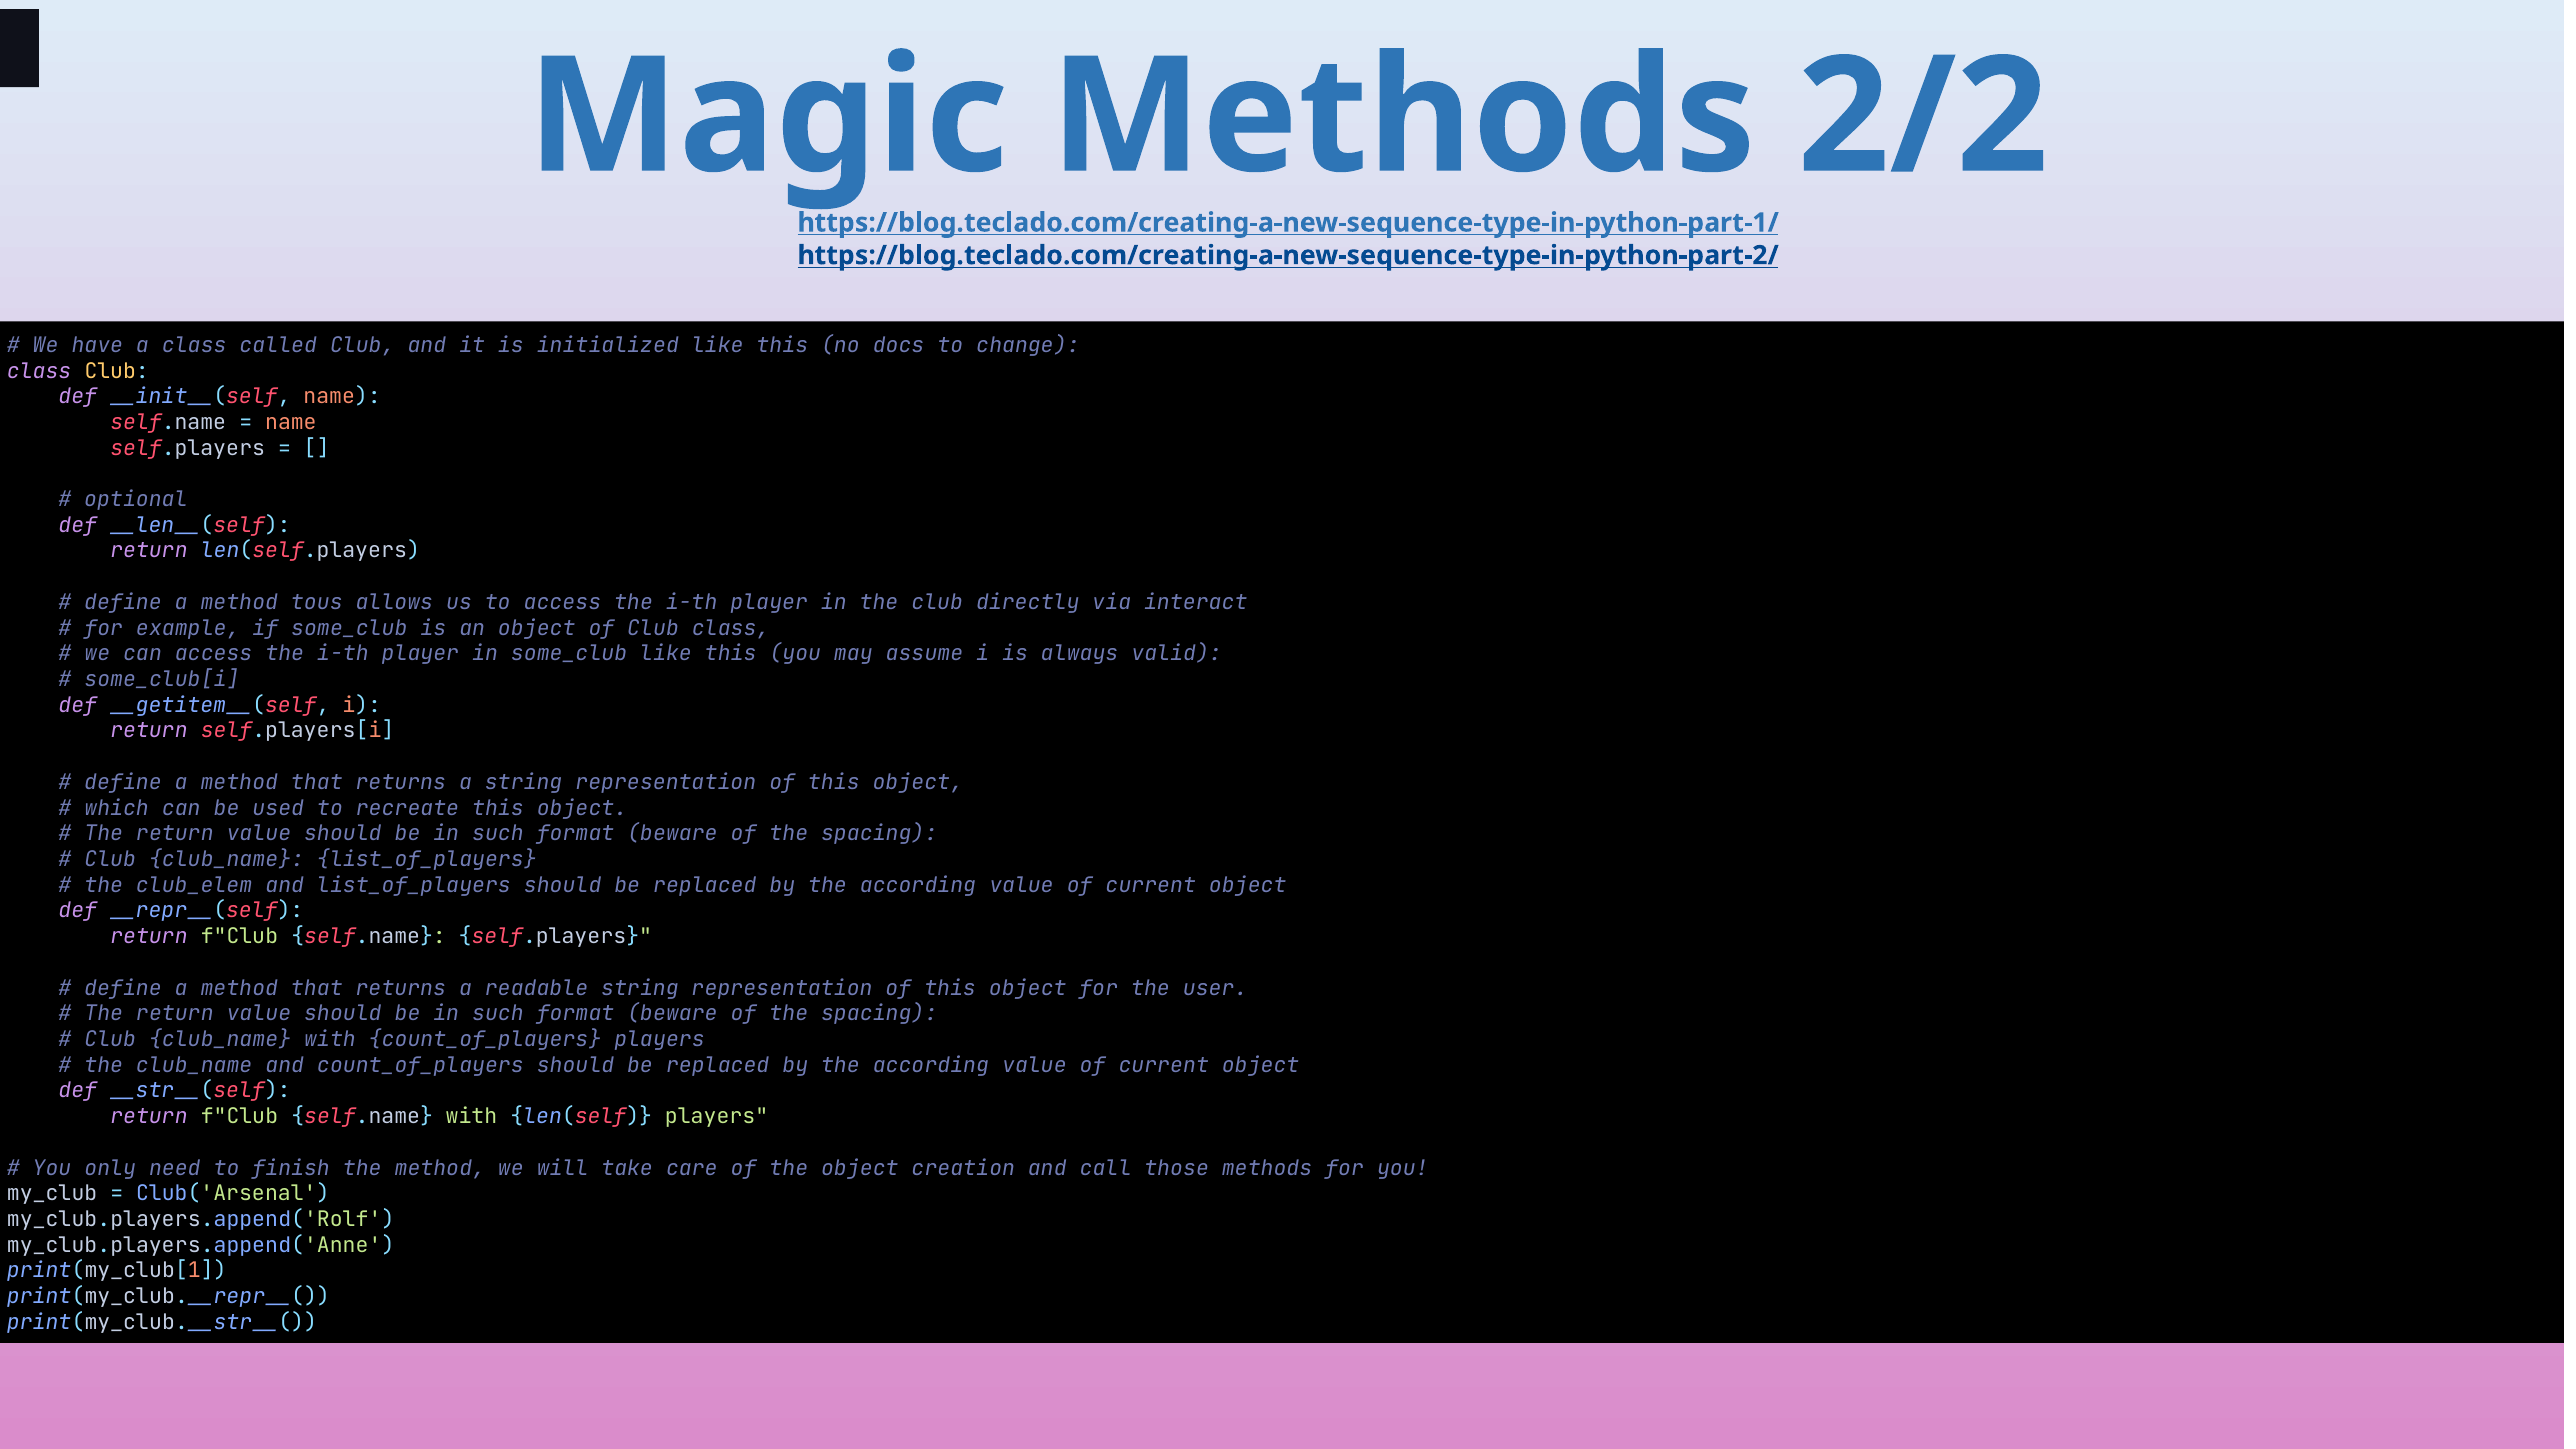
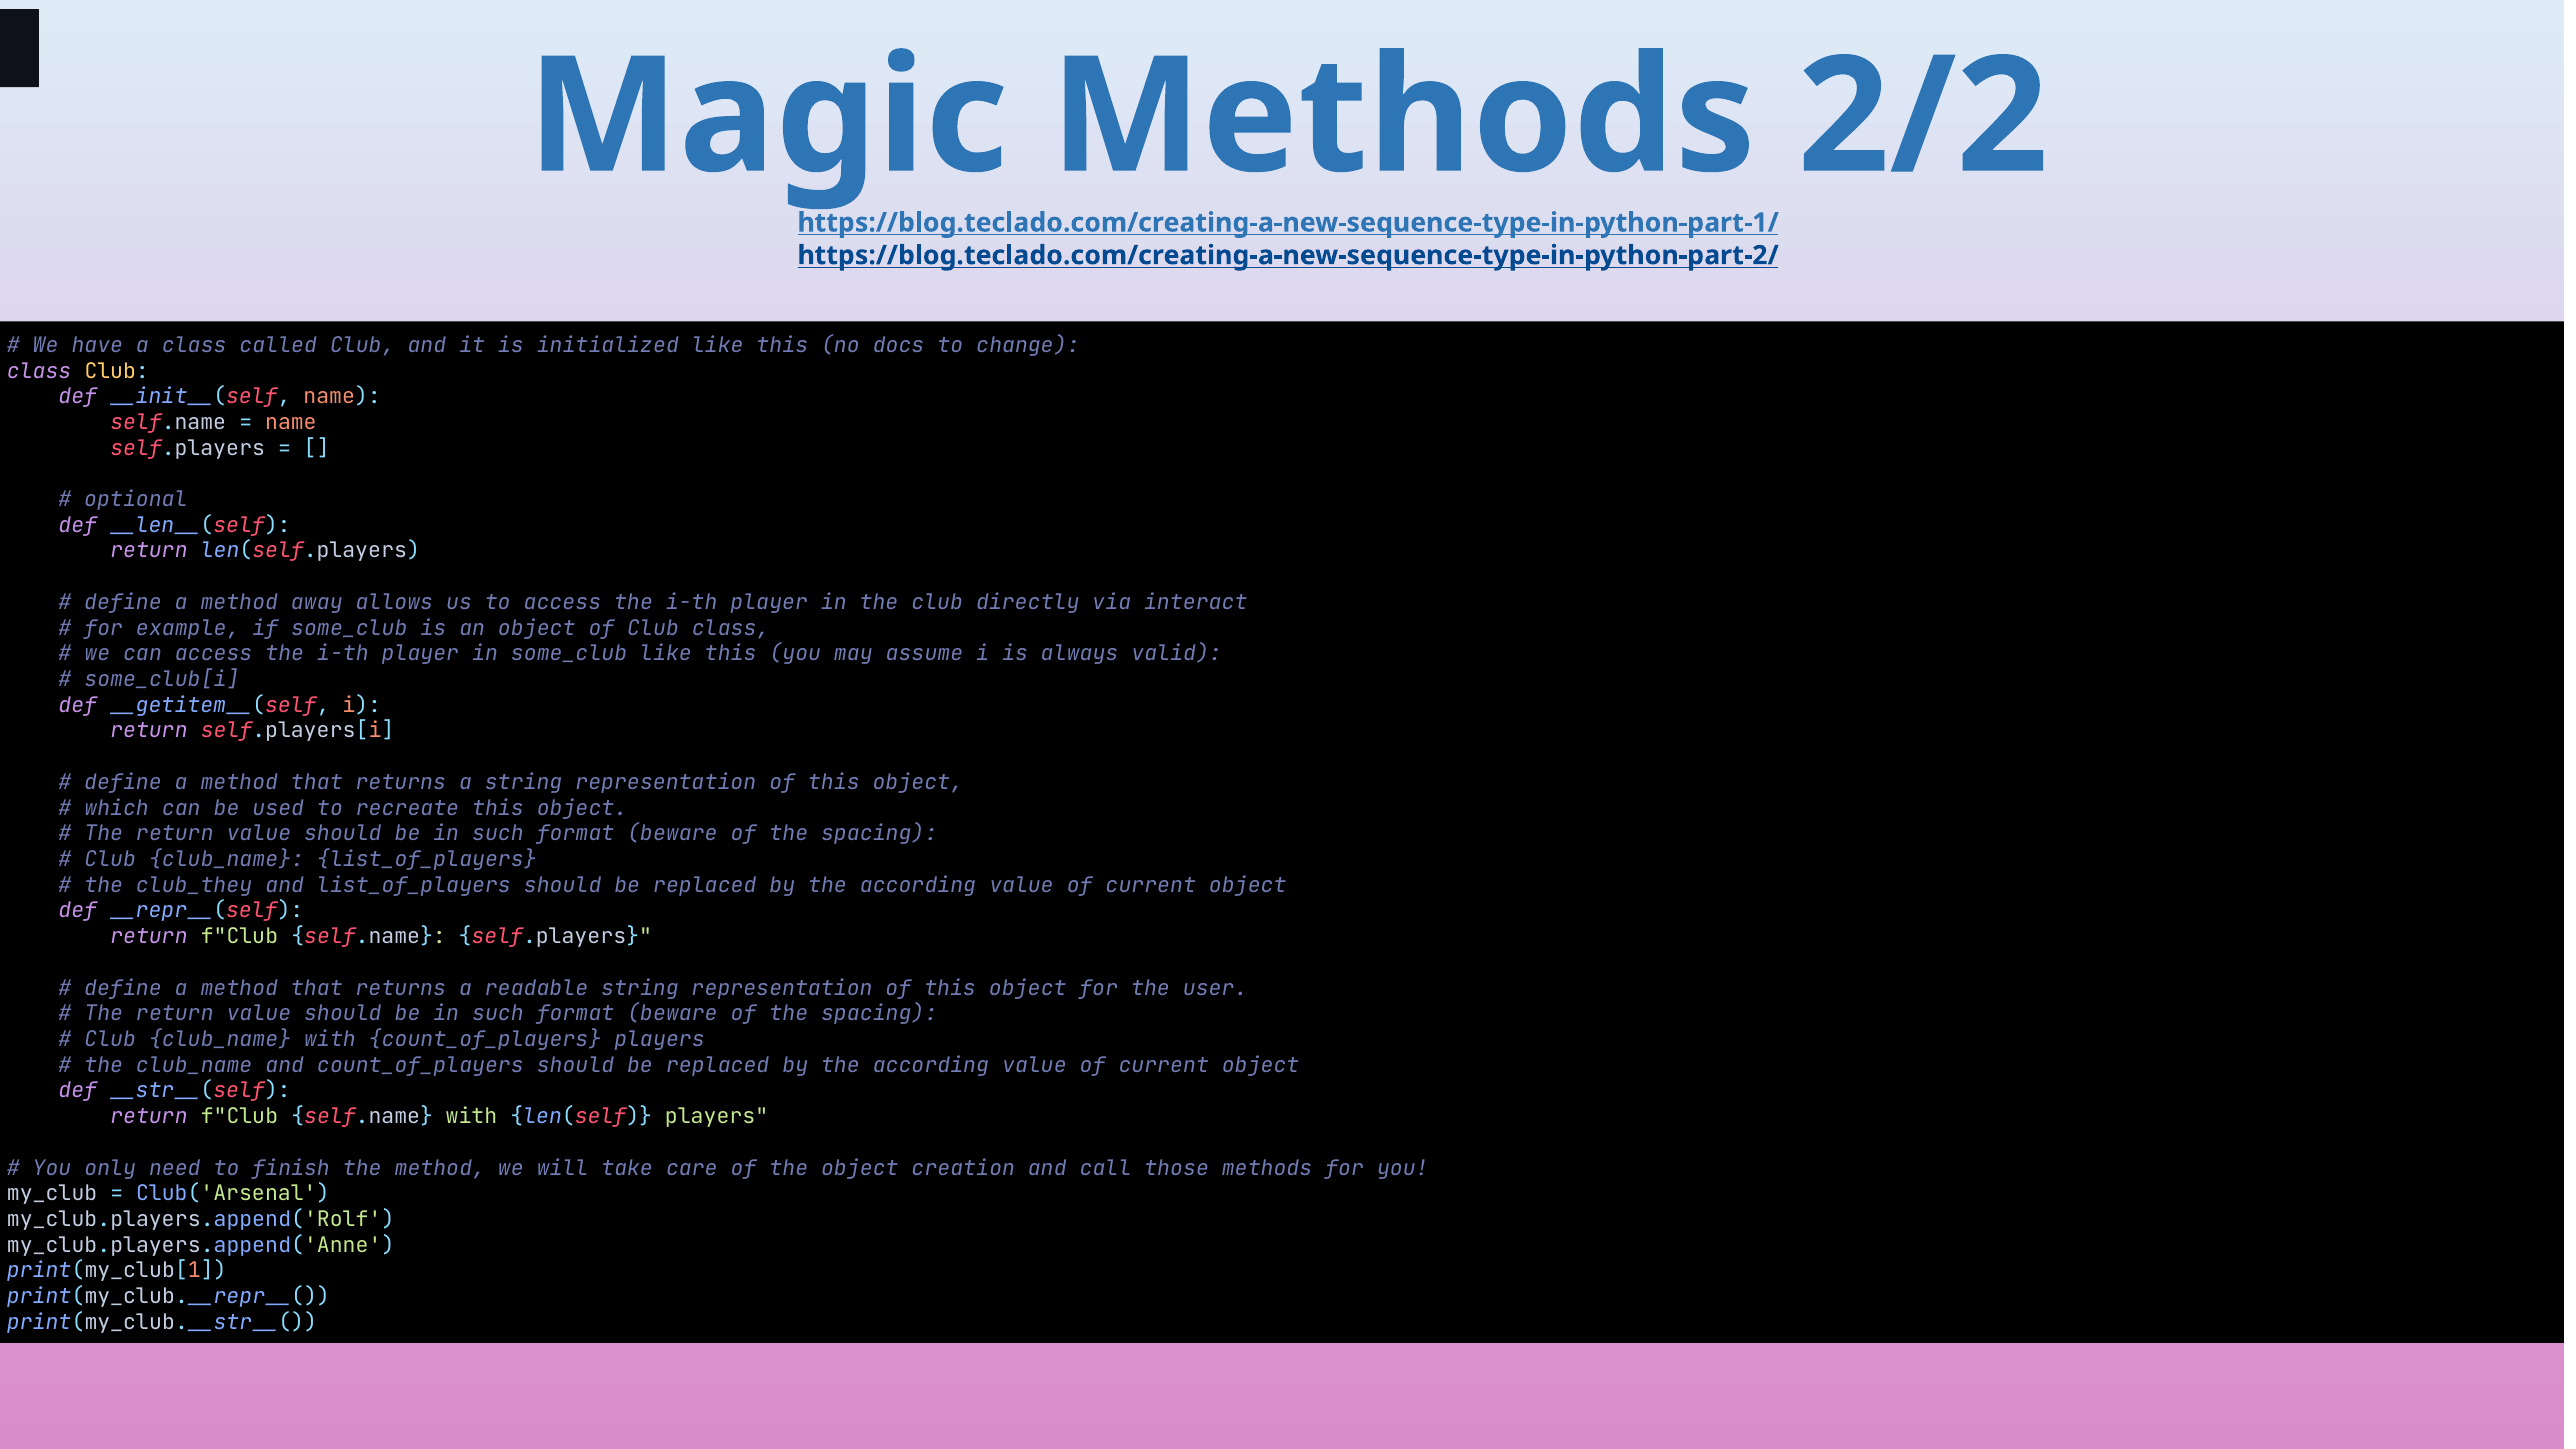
tous: tous -> away
club_elem: club_elem -> club_they
